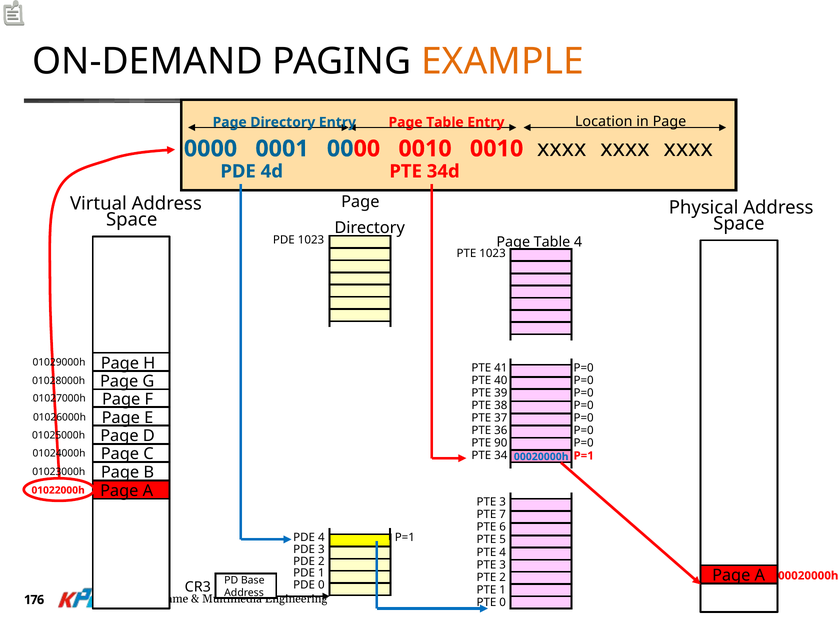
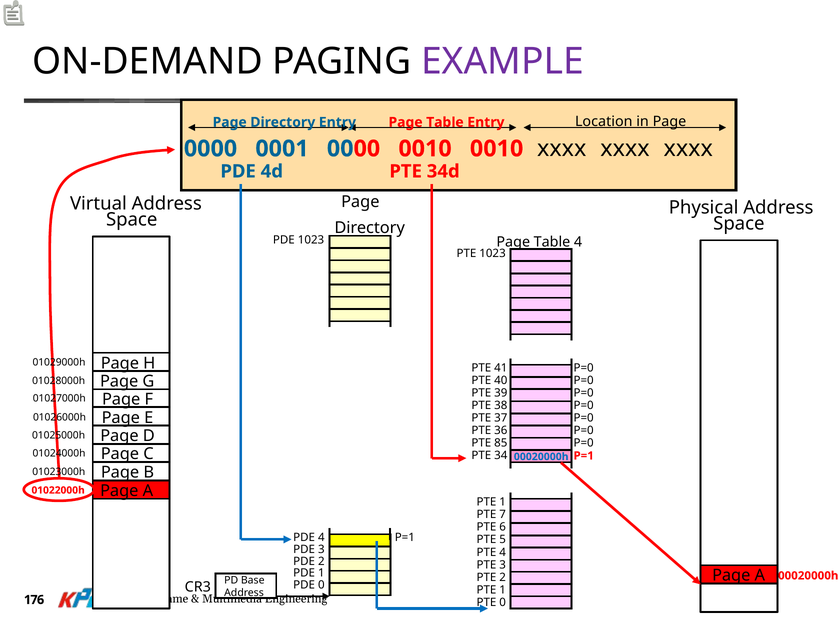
EXAMPLE colour: orange -> purple
90: 90 -> 85
3 at (503, 502): 3 -> 1
